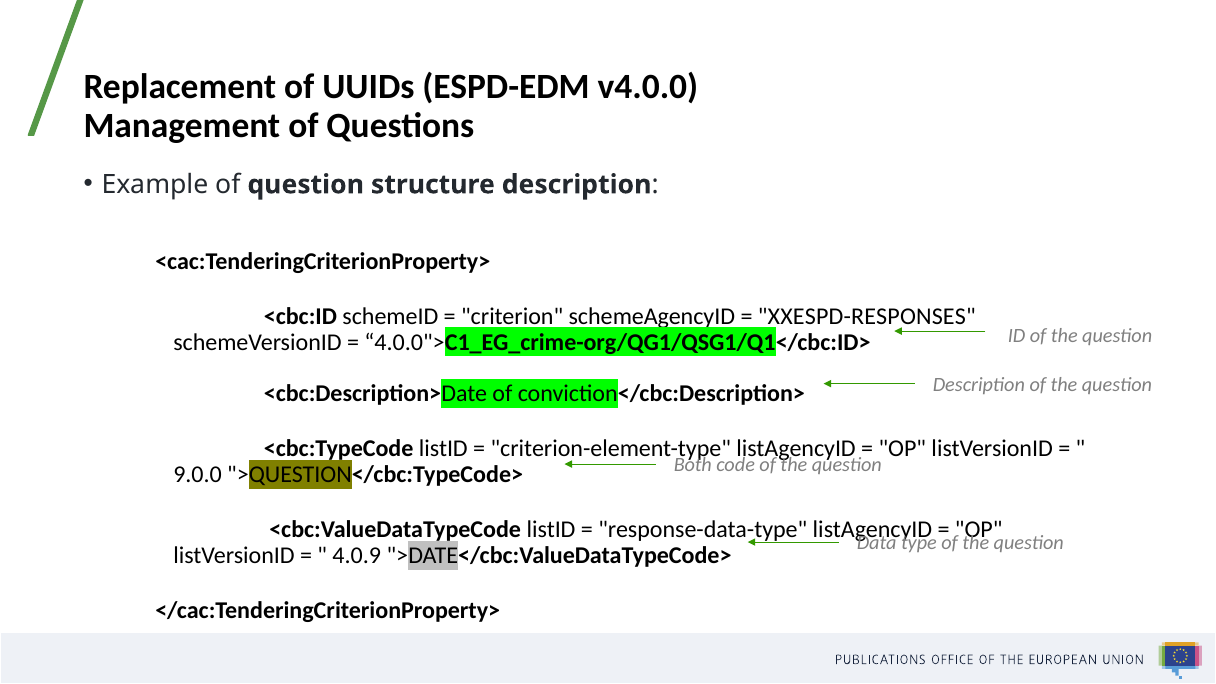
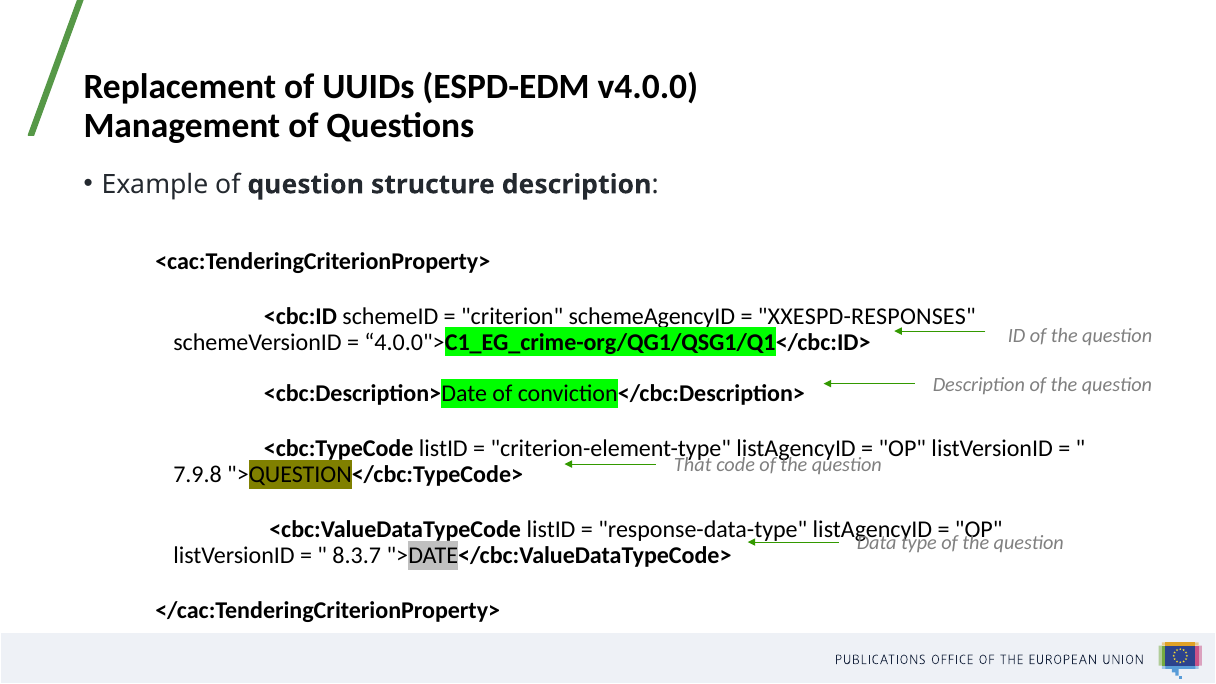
Both: Both -> That
9.0.0: 9.0.0 -> 7.9.8
4.0.9: 4.0.9 -> 8.3.7
